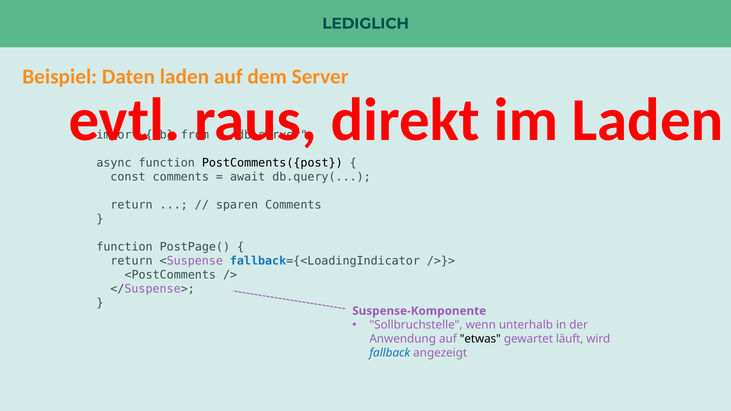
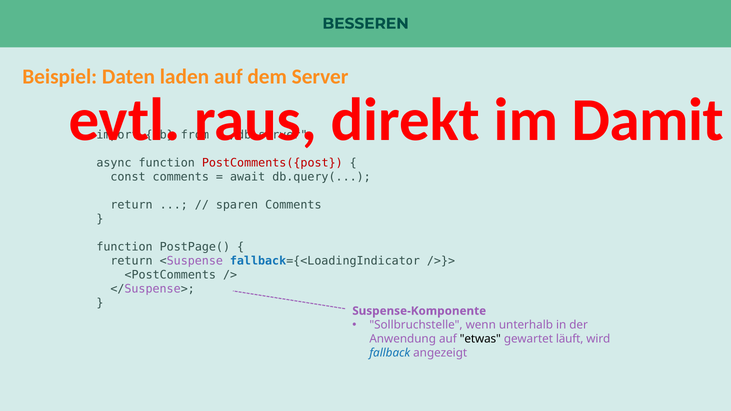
LEDIGLICH: LEDIGLICH -> BESSEREN
im Laden: Laden -> Damit
PostComments({post colour: black -> red
